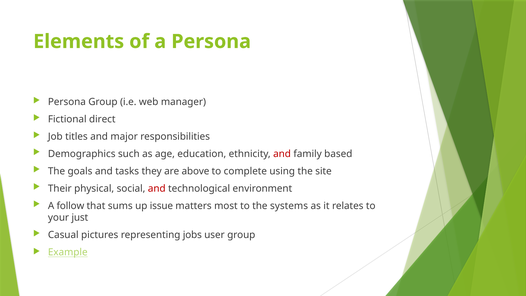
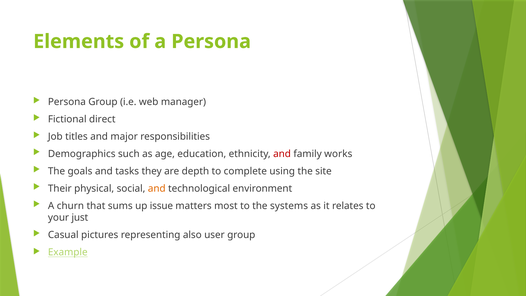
based: based -> works
above: above -> depth
and at (157, 188) colour: red -> orange
follow: follow -> churn
jobs: jobs -> also
